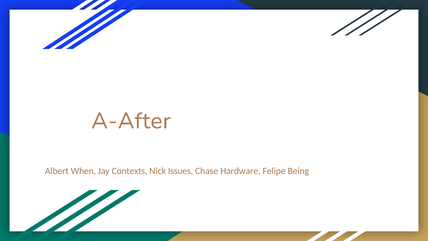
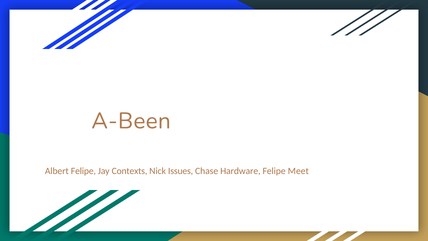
A-After: A-After -> A-Been
Albert When: When -> Felipe
Being: Being -> Meet
